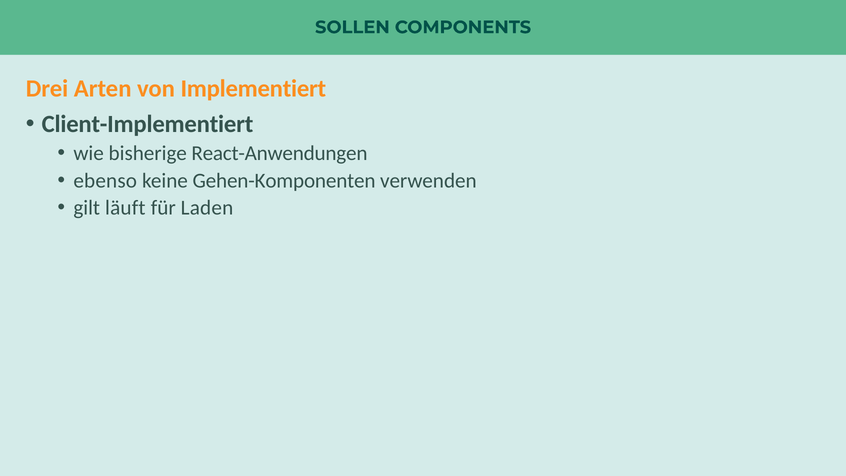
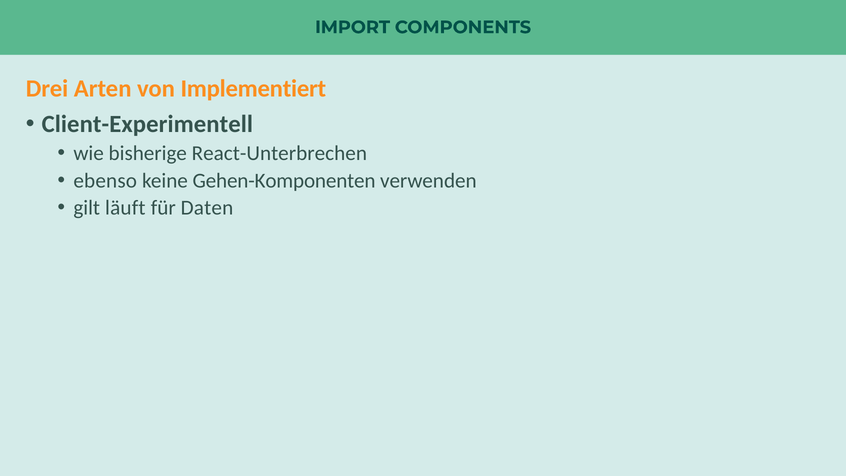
SOLLEN: SOLLEN -> IMPORT
Client-Implementiert: Client-Implementiert -> Client-Experimentell
React-Anwendungen: React-Anwendungen -> React-Unterbrechen
Laden: Laden -> Daten
